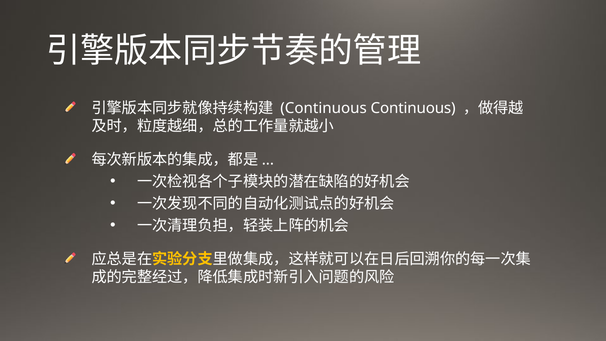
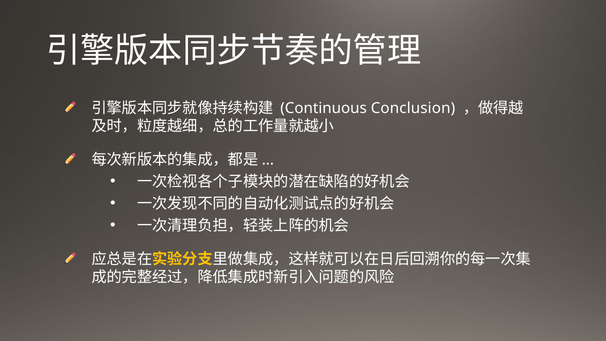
Continuous Continuous: Continuous -> Conclusion
